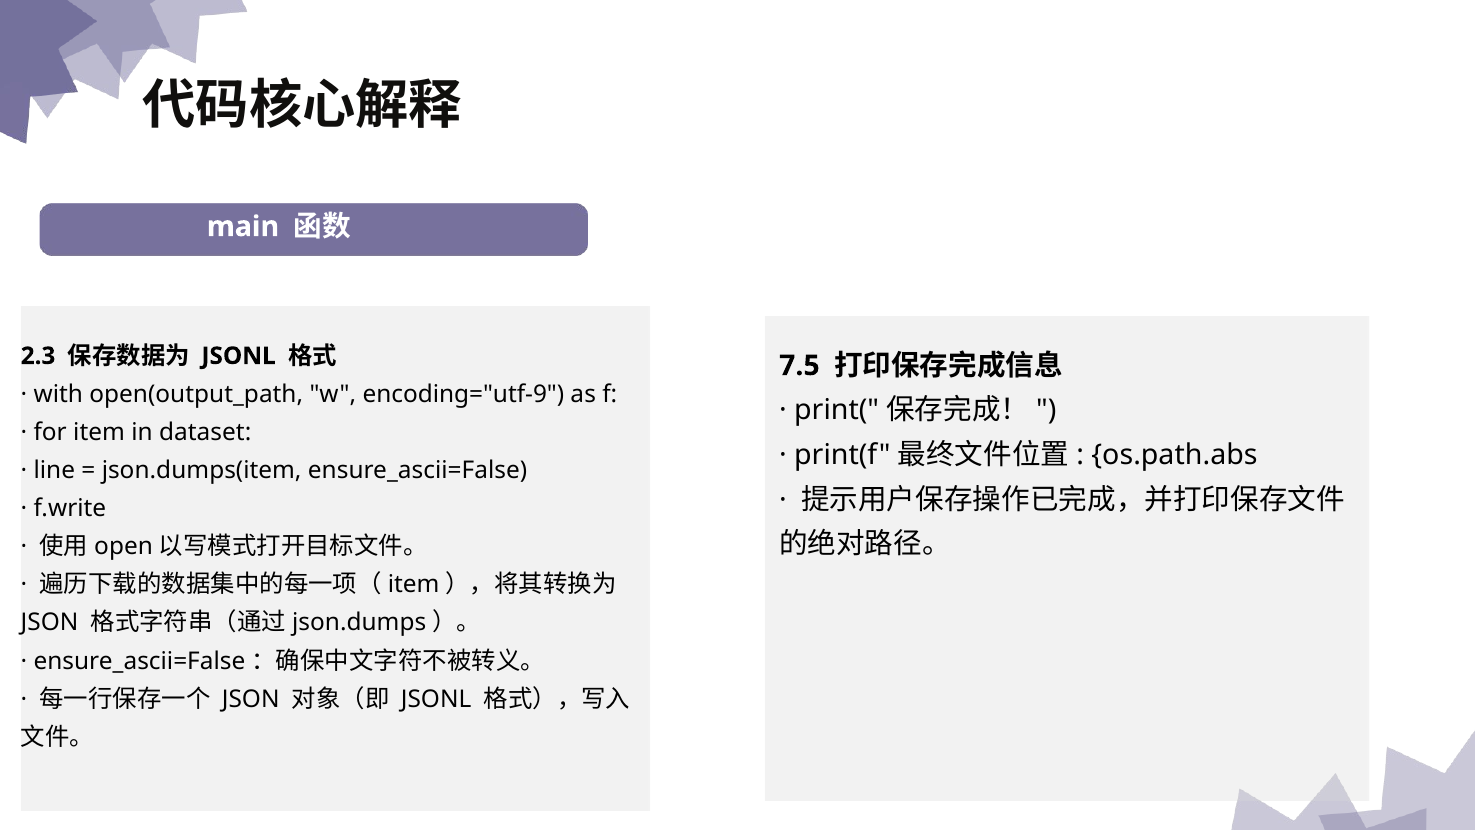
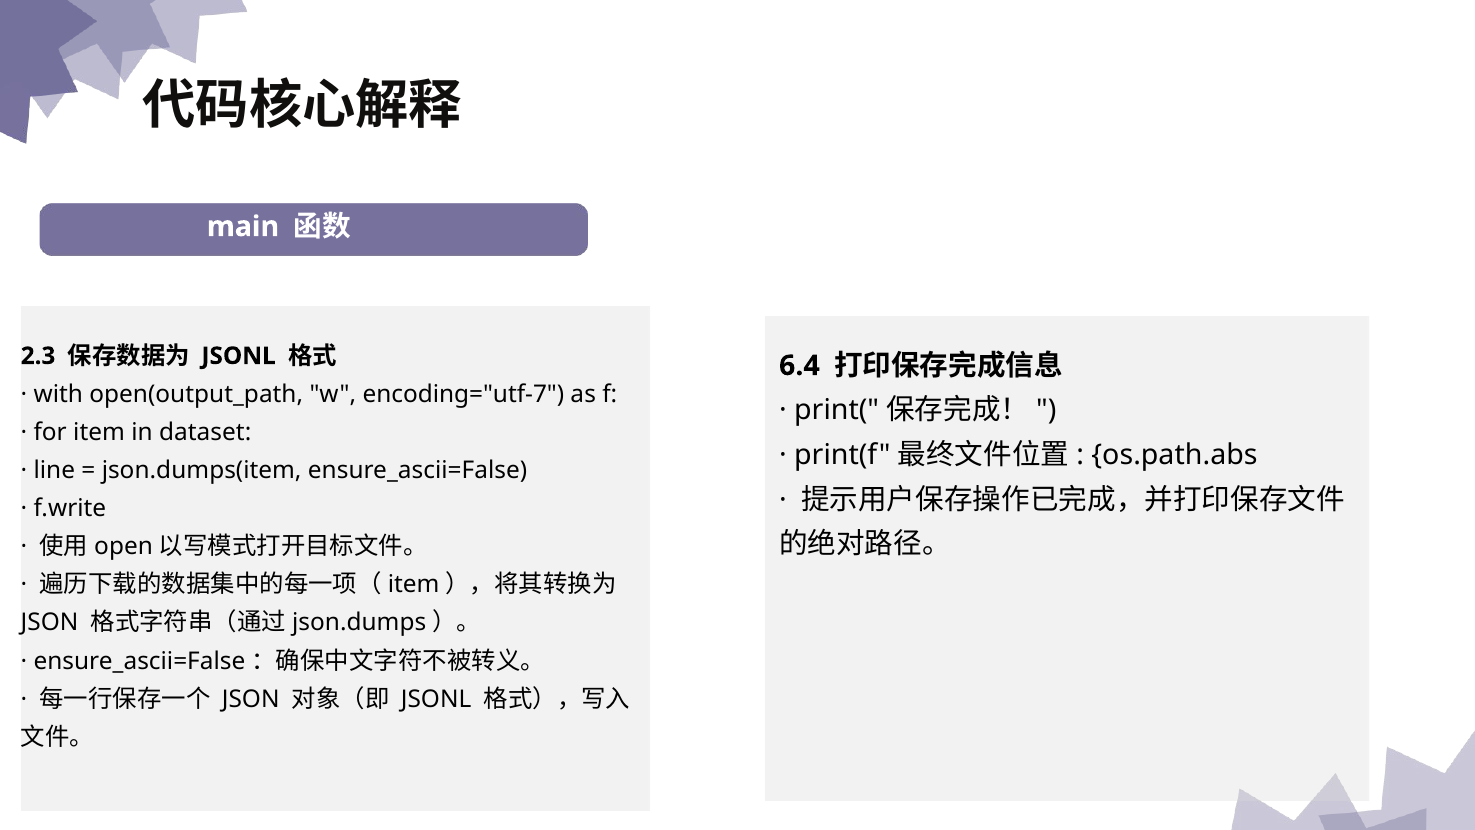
7.5: 7.5 -> 6.4
encoding="utf-9: encoding="utf-9 -> encoding="utf-7
